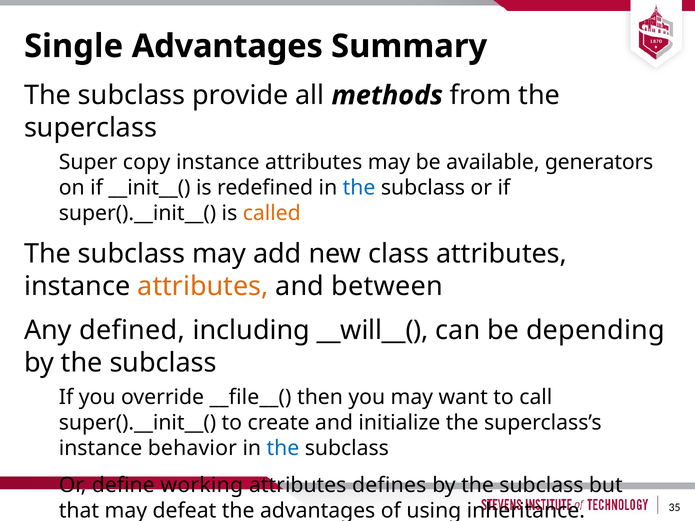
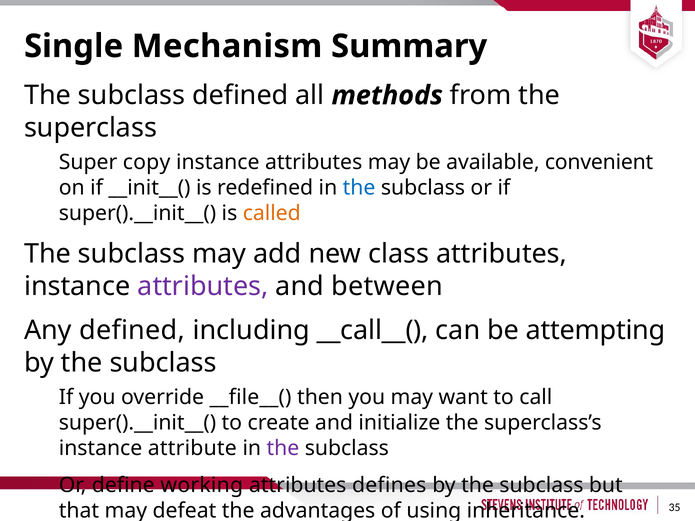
Single Advantages: Advantages -> Mechanism
subclass provide: provide -> defined
generators: generators -> convenient
attributes at (203, 287) colour: orange -> purple
__will__(: __will__( -> __call__(
depending: depending -> attempting
behavior: behavior -> attribute
the at (283, 448) colour: blue -> purple
